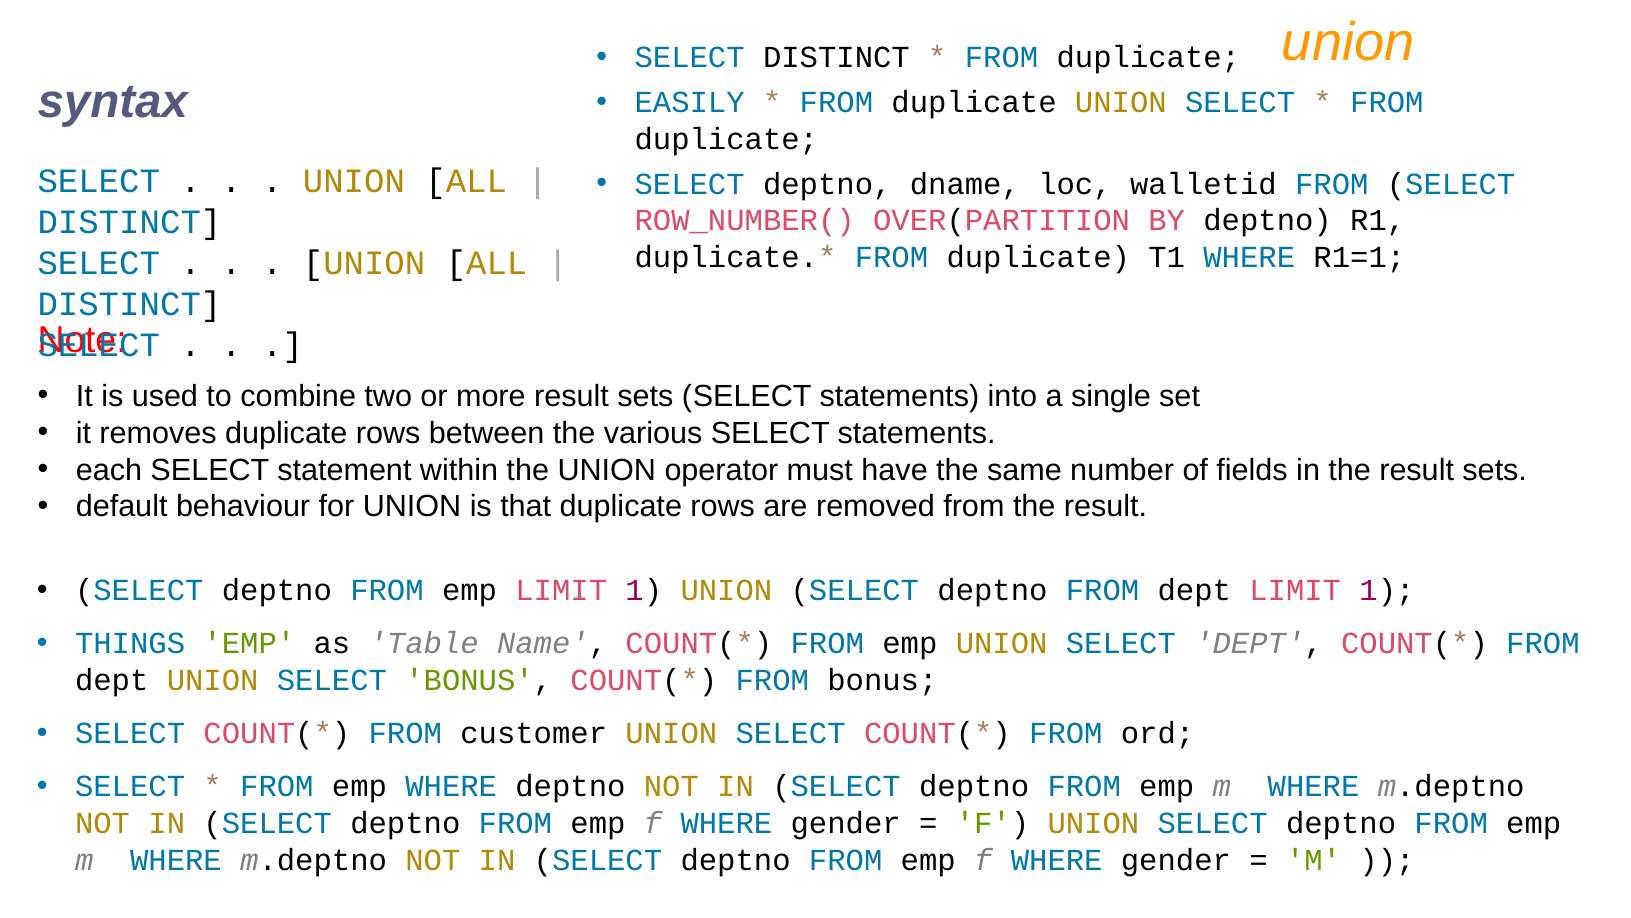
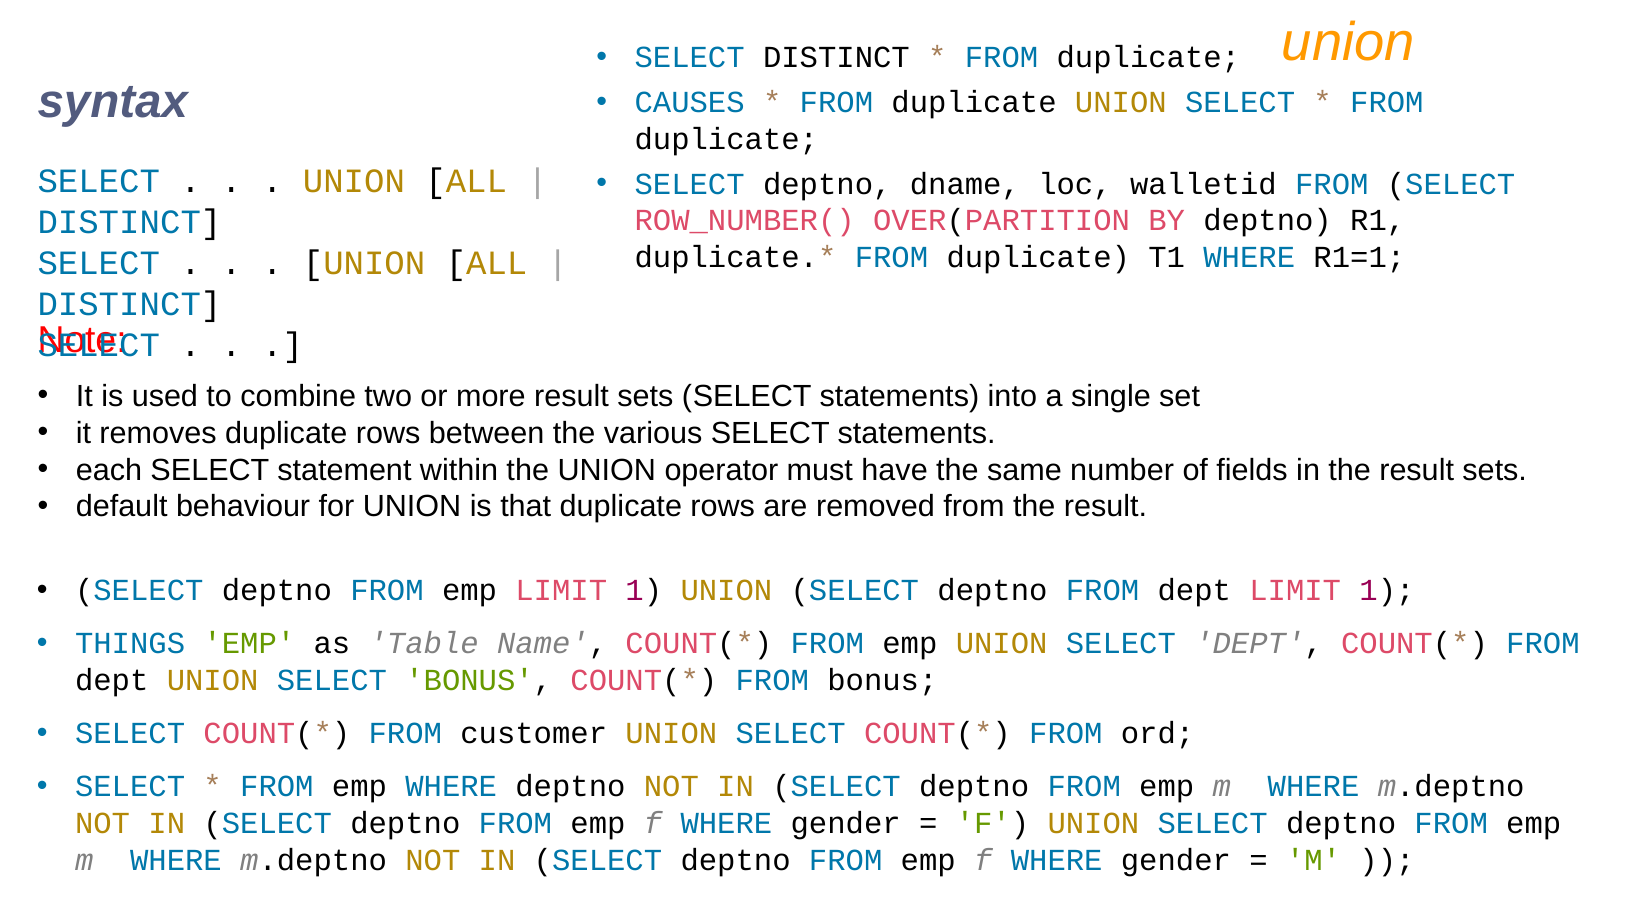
EASILY: EASILY -> CAUSES
